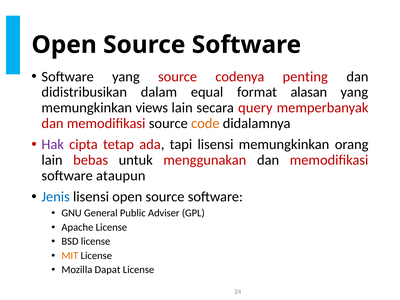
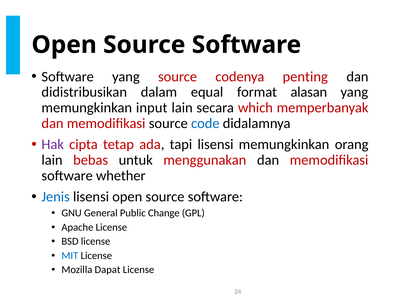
views: views -> input
query: query -> which
code colour: orange -> blue
ataupun: ataupun -> whether
Adviser: Adviser -> Change
MIT colour: orange -> blue
